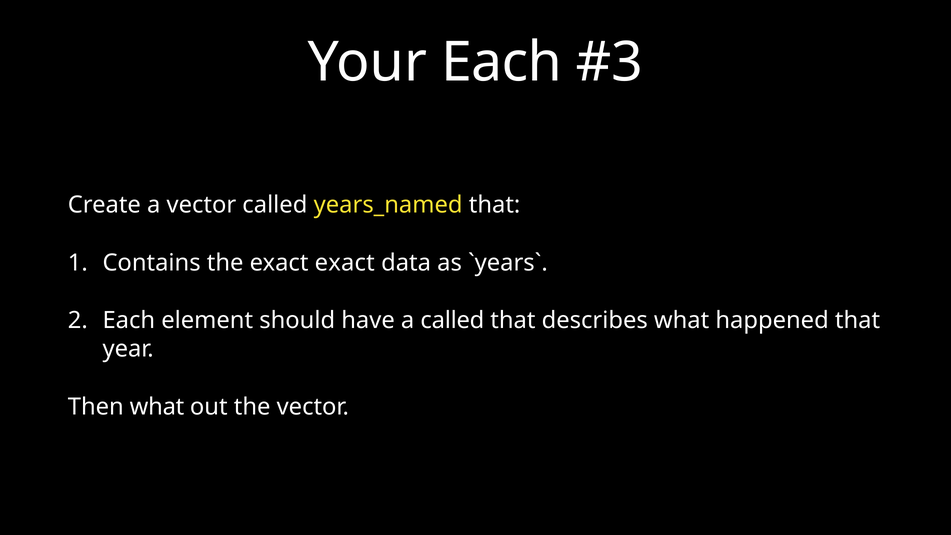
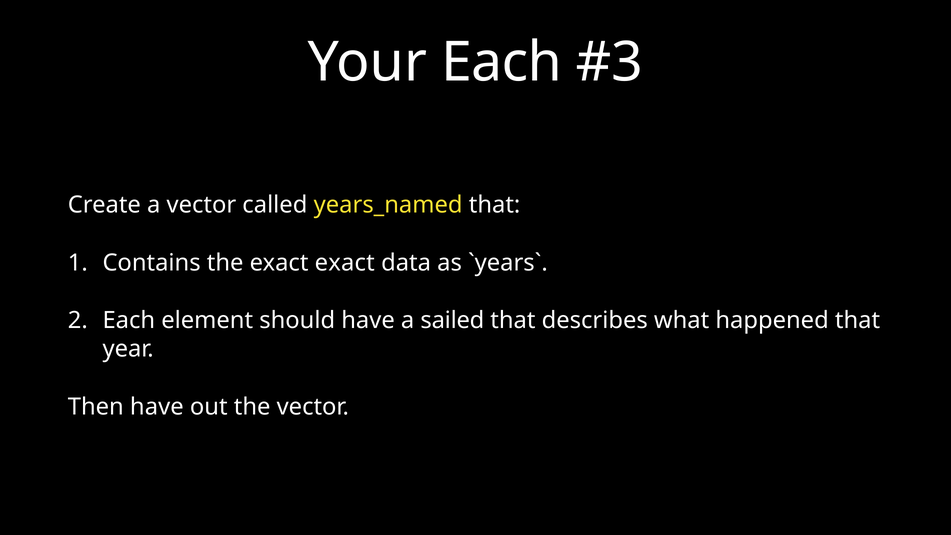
a called: called -> sailed
Then what: what -> have
